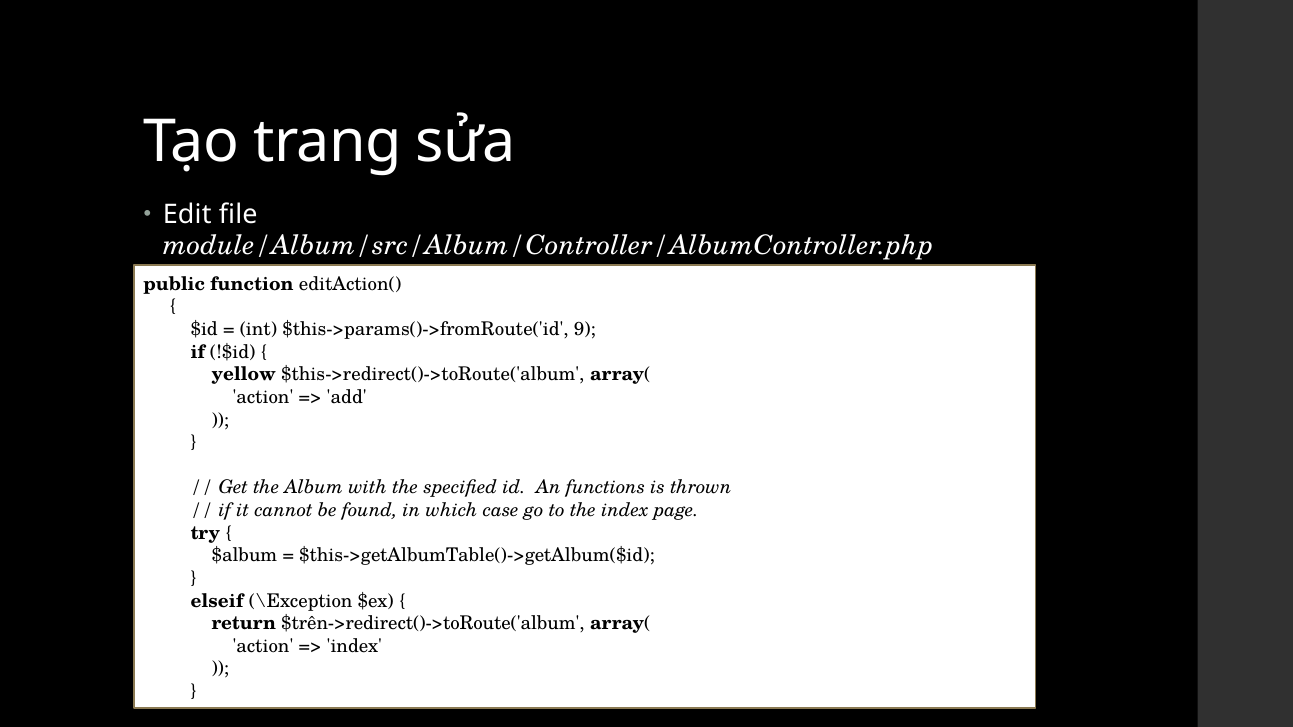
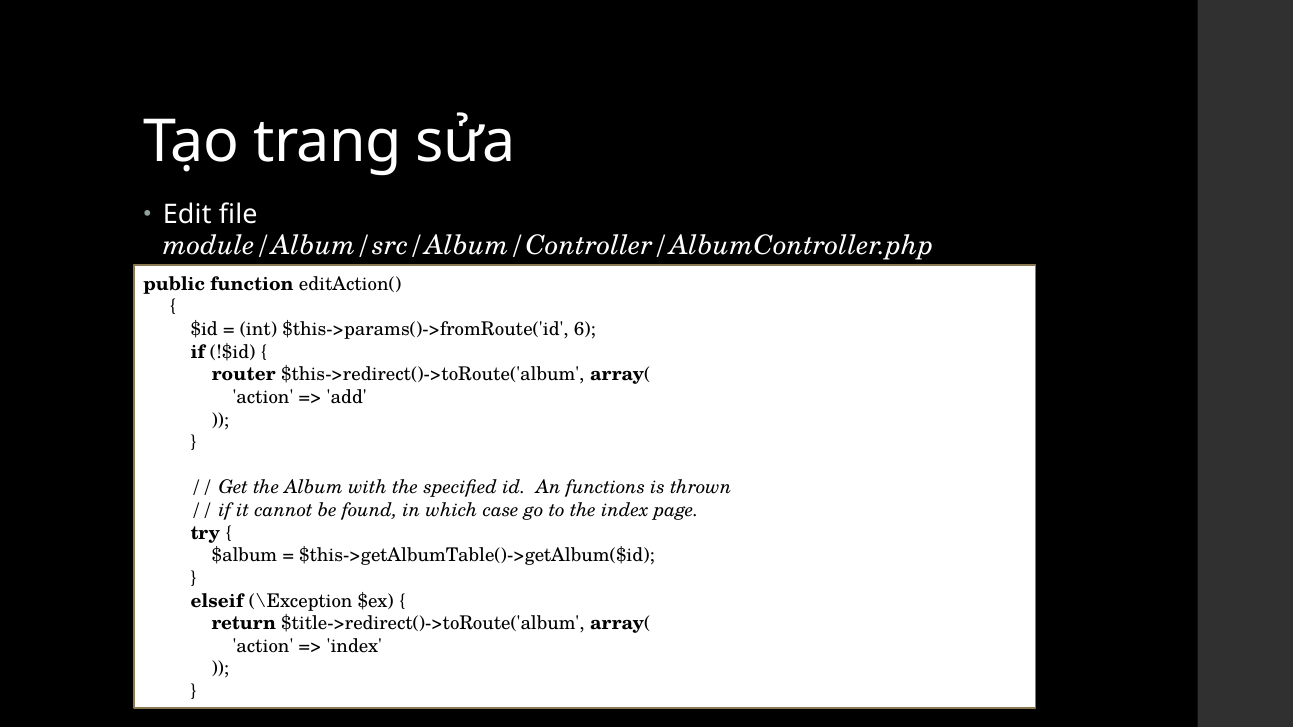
9: 9 -> 6
yellow: yellow -> router
$trên->redirect()->toRoute('album: $trên->redirect()->toRoute('album -> $title->redirect()->toRoute('album
